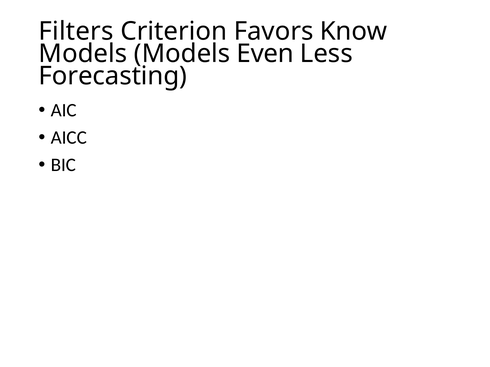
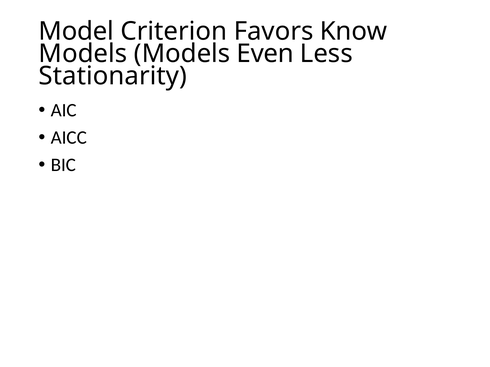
Filters: Filters -> Model
Forecasting: Forecasting -> Stationarity
